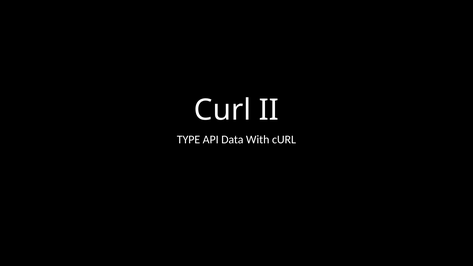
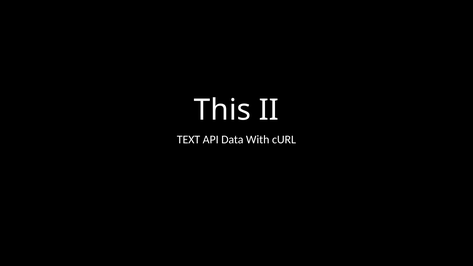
Curl at (223, 110): Curl -> This
TYPE: TYPE -> TEXT
